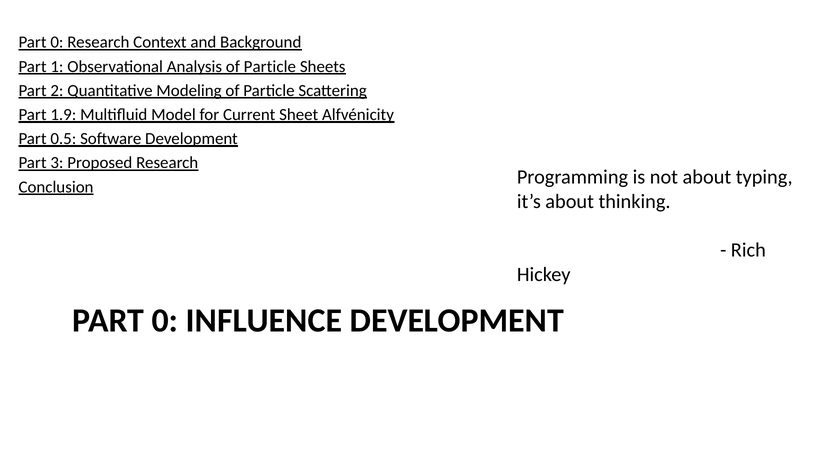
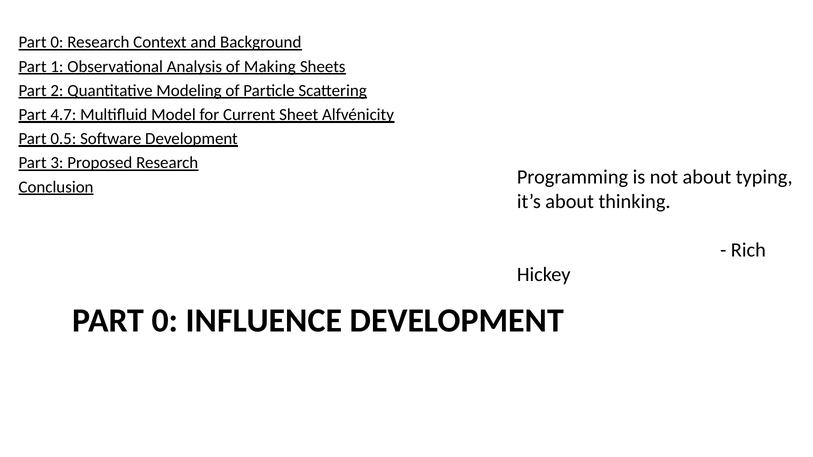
Analysis of Particle: Particle -> Making
1.9: 1.9 -> 4.7
